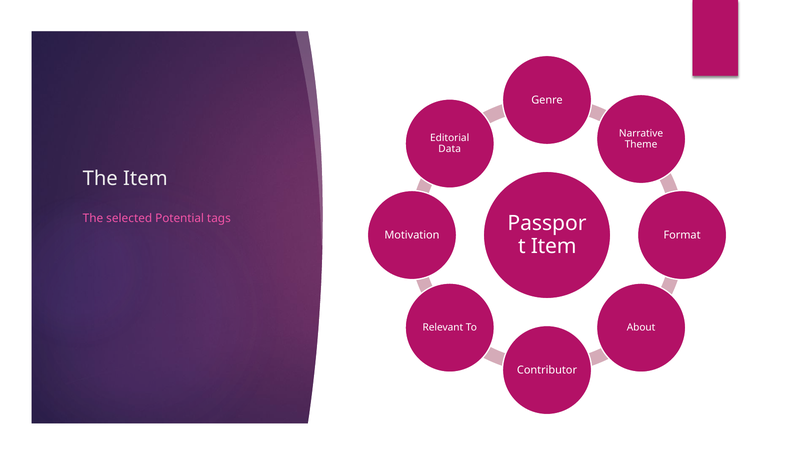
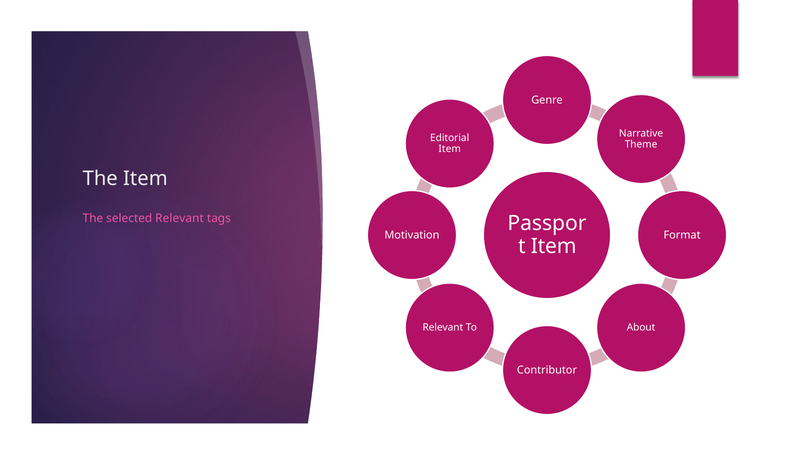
Data at (450, 149): Data -> Item
selected Potential: Potential -> Relevant
